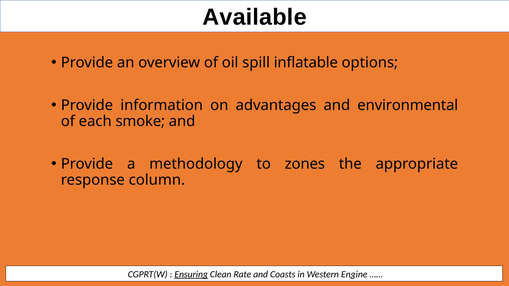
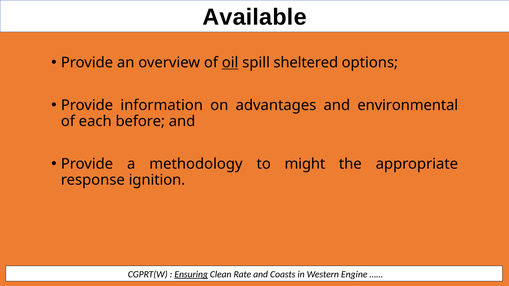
oil underline: none -> present
inflatable: inflatable -> sheltered
smoke: smoke -> before
zones: zones -> might
column: column -> ignition
